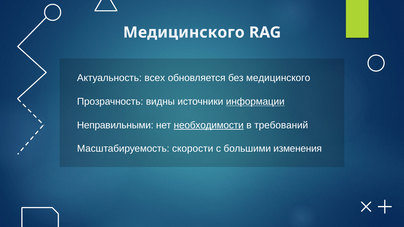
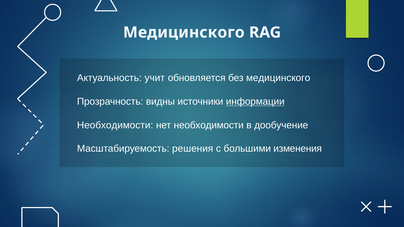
всех: всех -> учит
Неправильными at (115, 125): Неправильными -> Необходимости
необходимости at (209, 125) underline: present -> none
требований: требований -> дообучение
скорости: скорости -> решения
